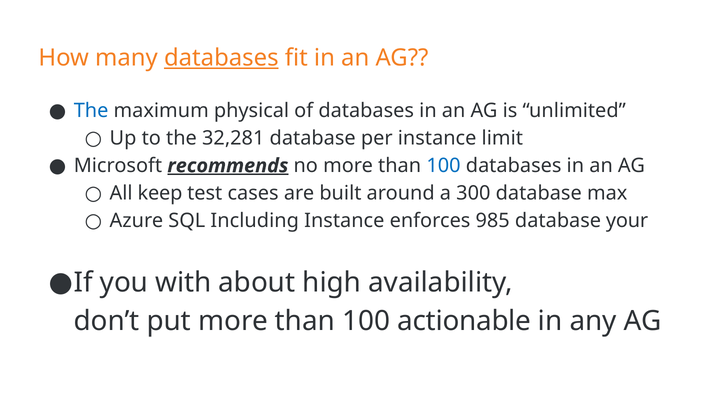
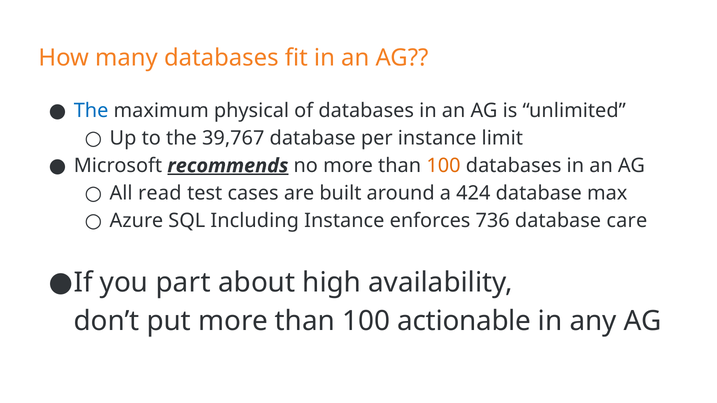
databases at (221, 58) underline: present -> none
32,281: 32,281 -> 39,767
100 at (444, 166) colour: blue -> orange
keep: keep -> read
300: 300 -> 424
985: 985 -> 736
your: your -> care
with: with -> part
